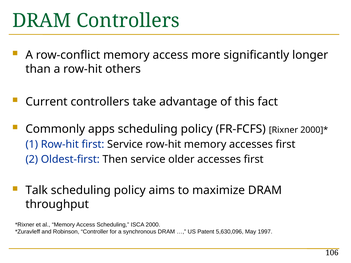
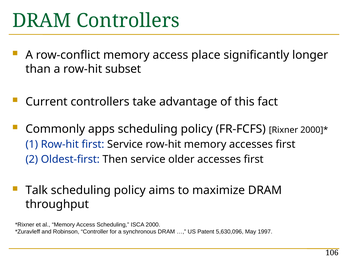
more: more -> place
others: others -> subset
